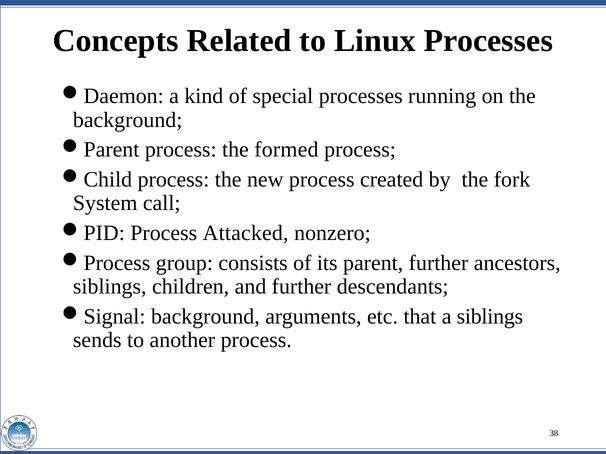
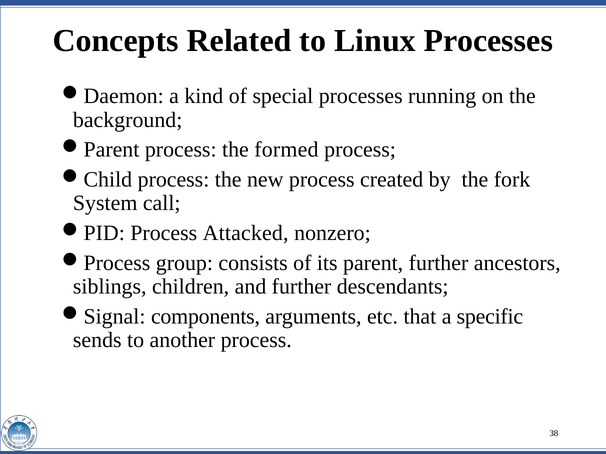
background at (205, 317): background -> components
a siblings: siblings -> specific
